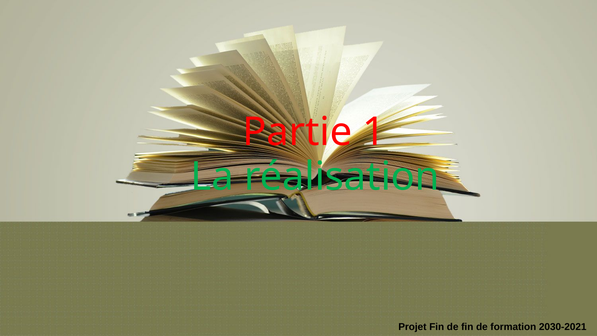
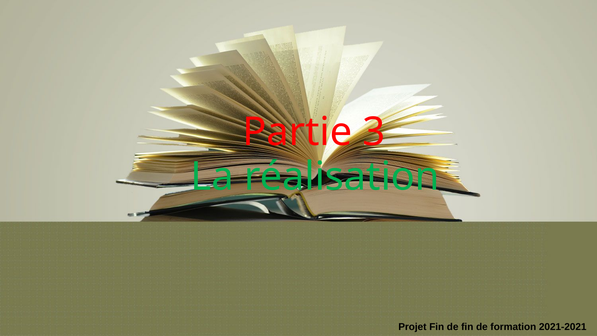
1: 1 -> 3
2030-2021: 2030-2021 -> 2021-2021
